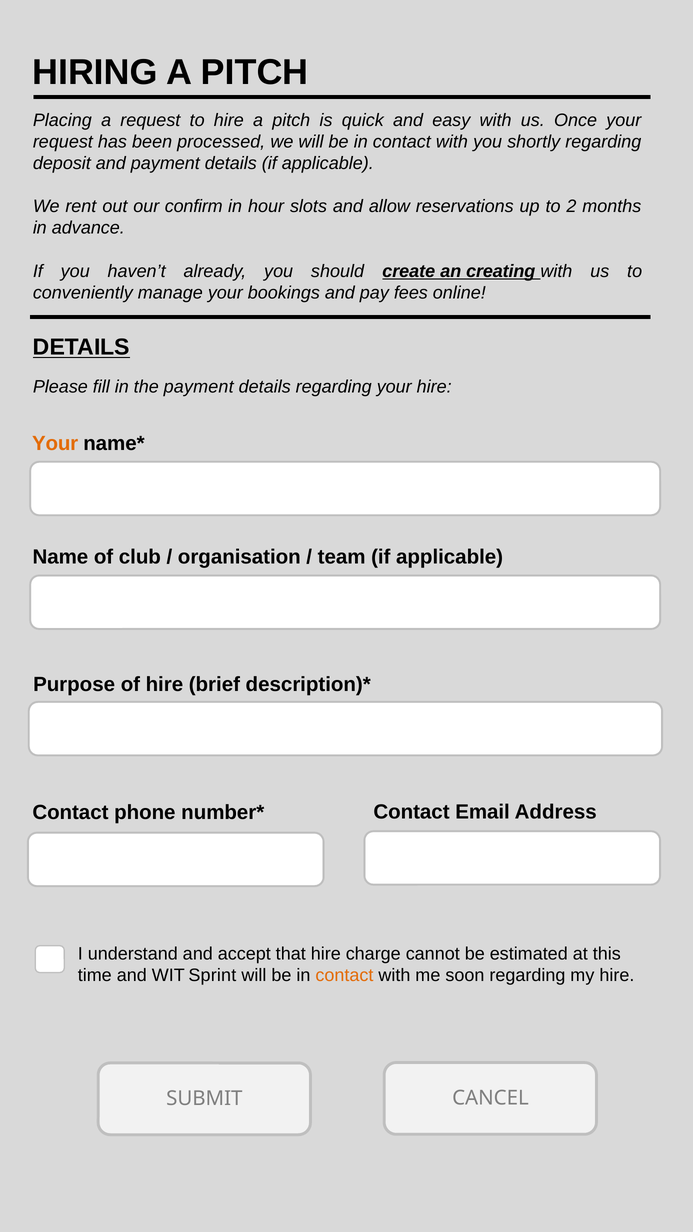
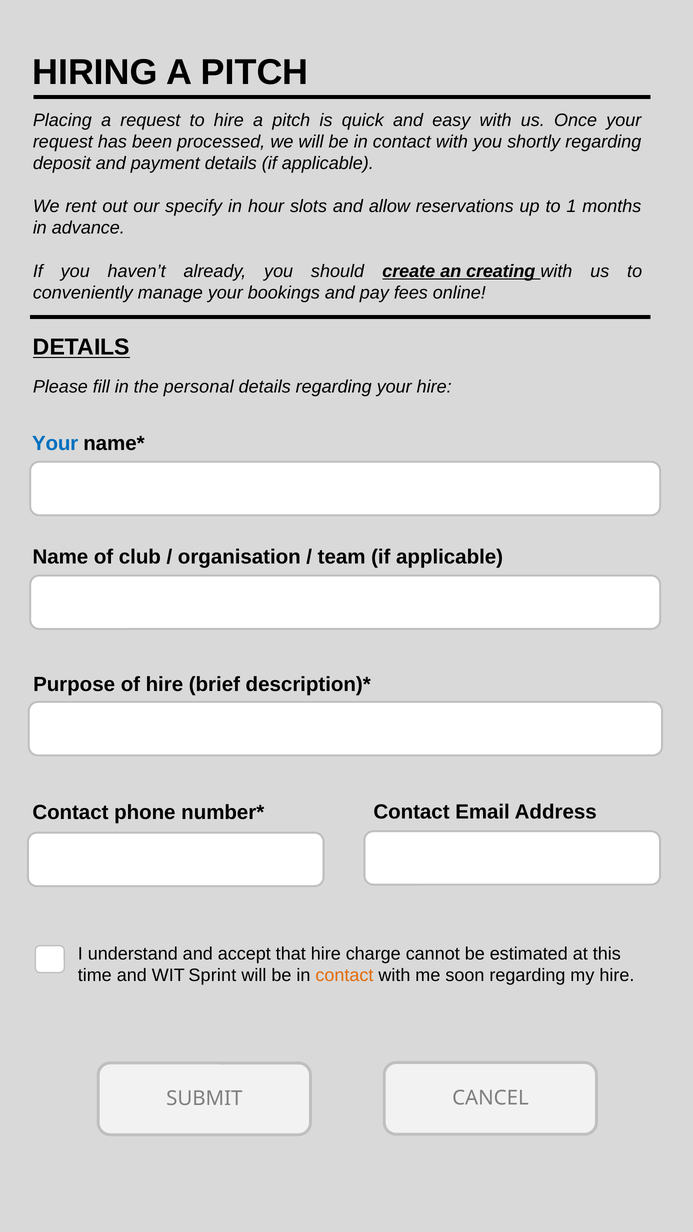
confirm: confirm -> specify
2: 2 -> 1
the payment: payment -> personal
Your at (55, 444) colour: orange -> blue
